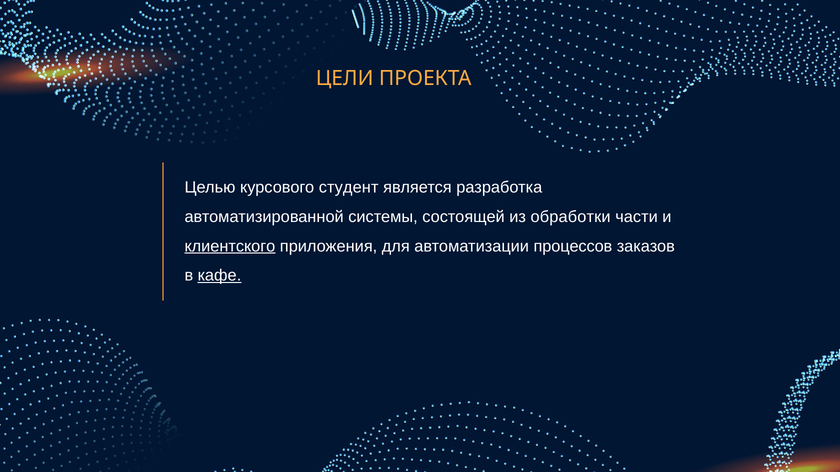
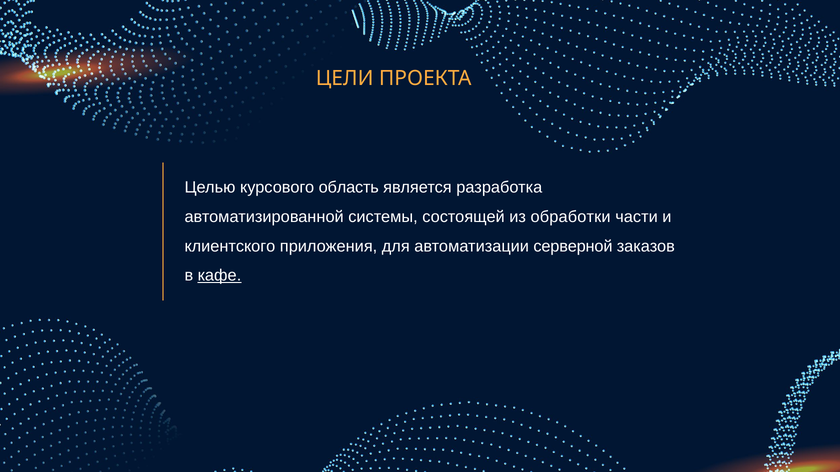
студент: студент -> область
клиентского underline: present -> none
процессов: процессов -> серверной
